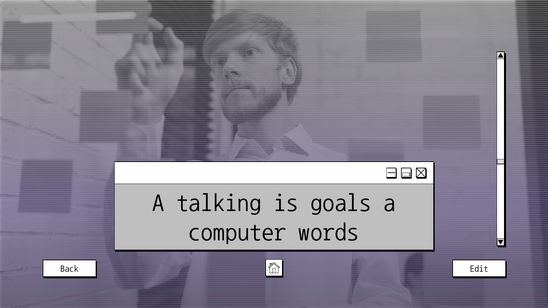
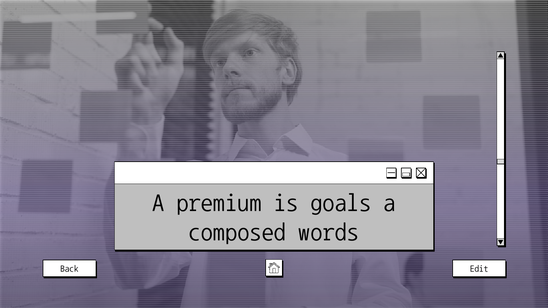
talking: talking -> premium
computer: computer -> composed
